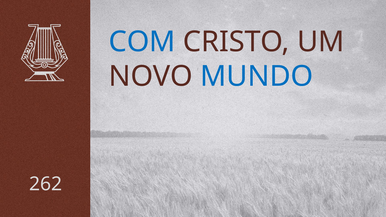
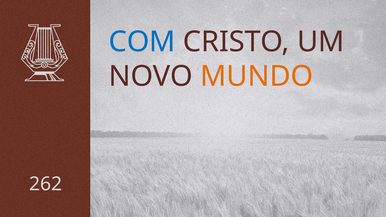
MUNDO colour: blue -> orange
